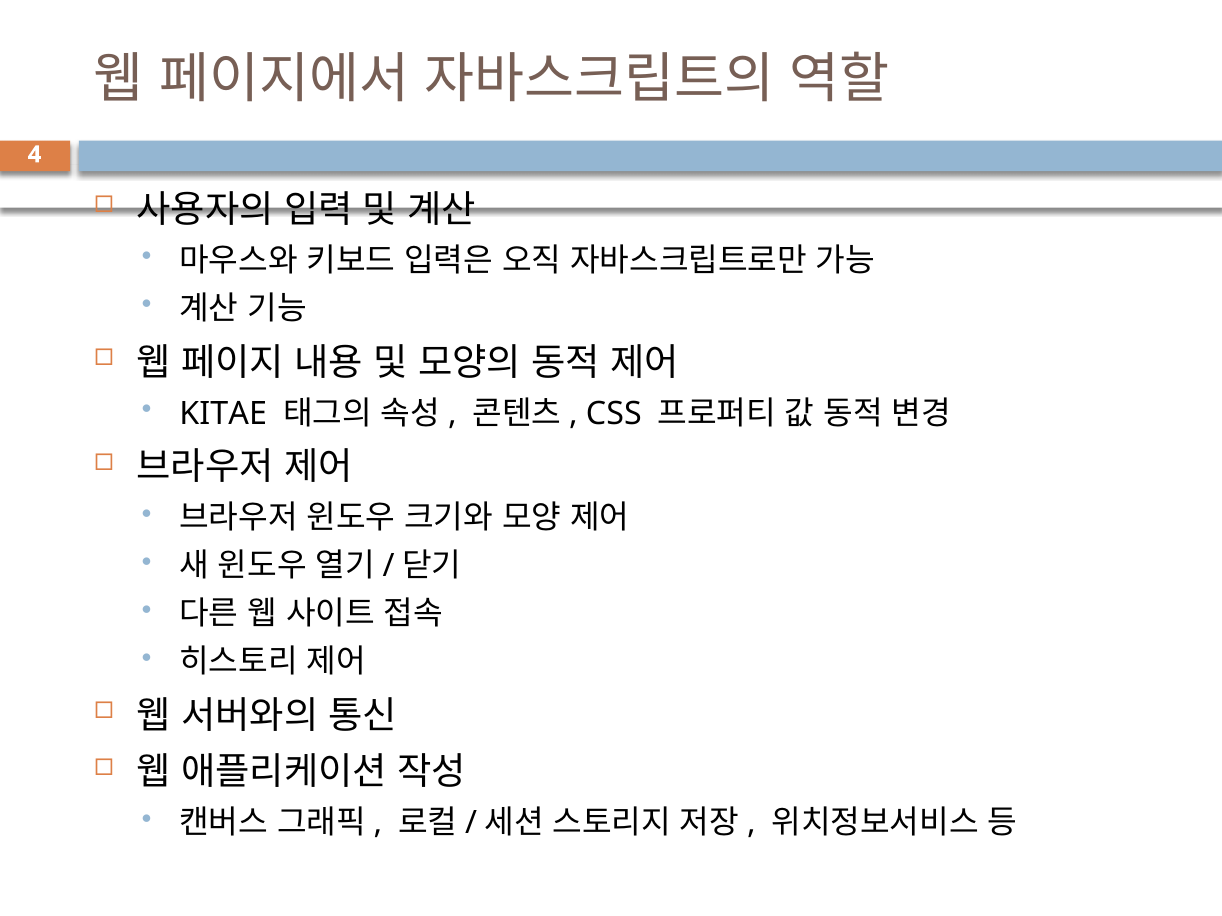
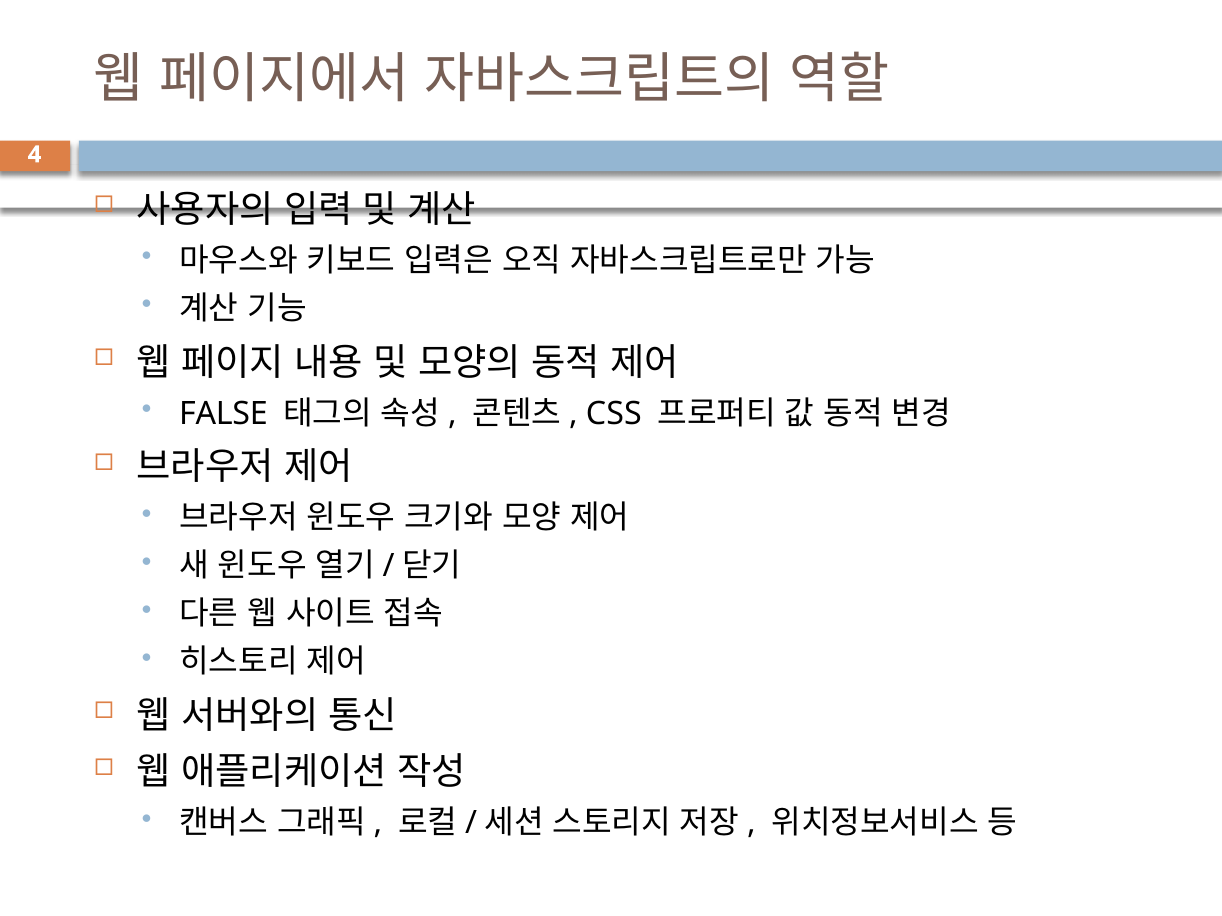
KITAE: KITAE -> FALSE
